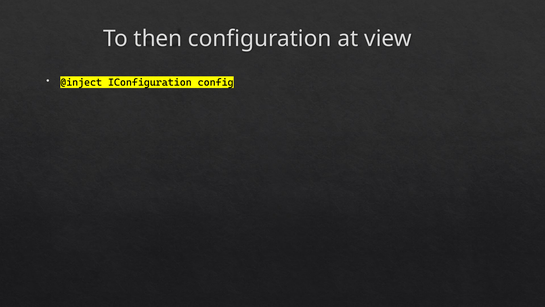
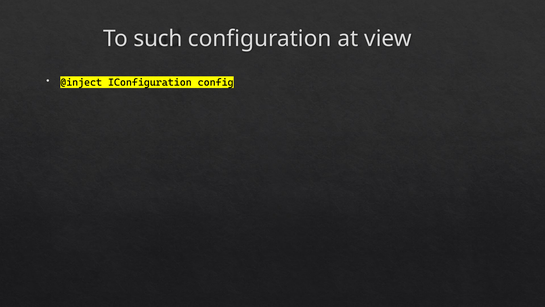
then: then -> such
